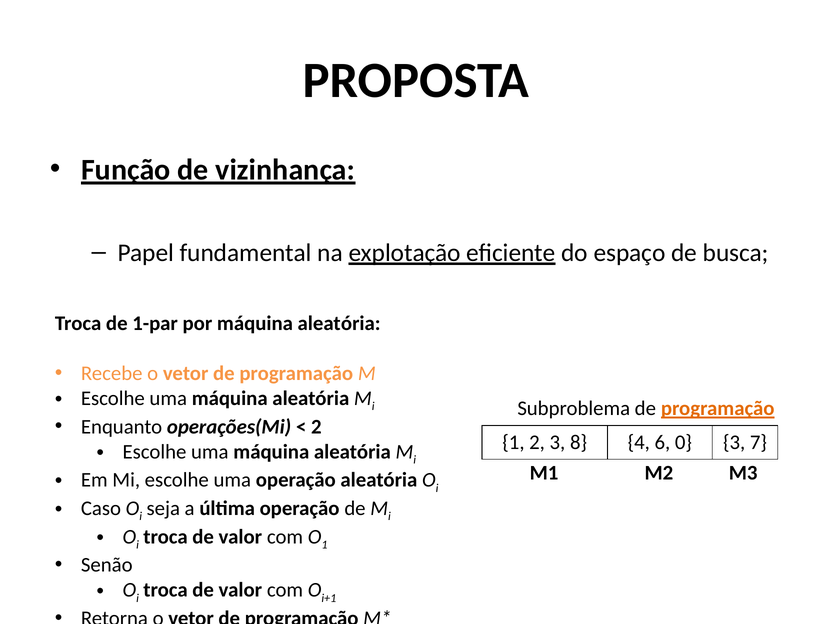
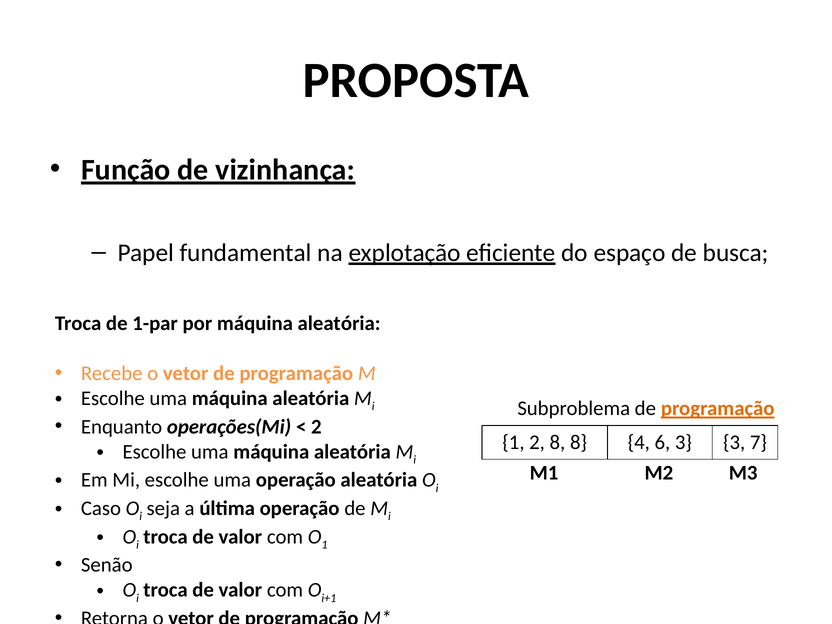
2 3: 3 -> 8
6 0: 0 -> 3
